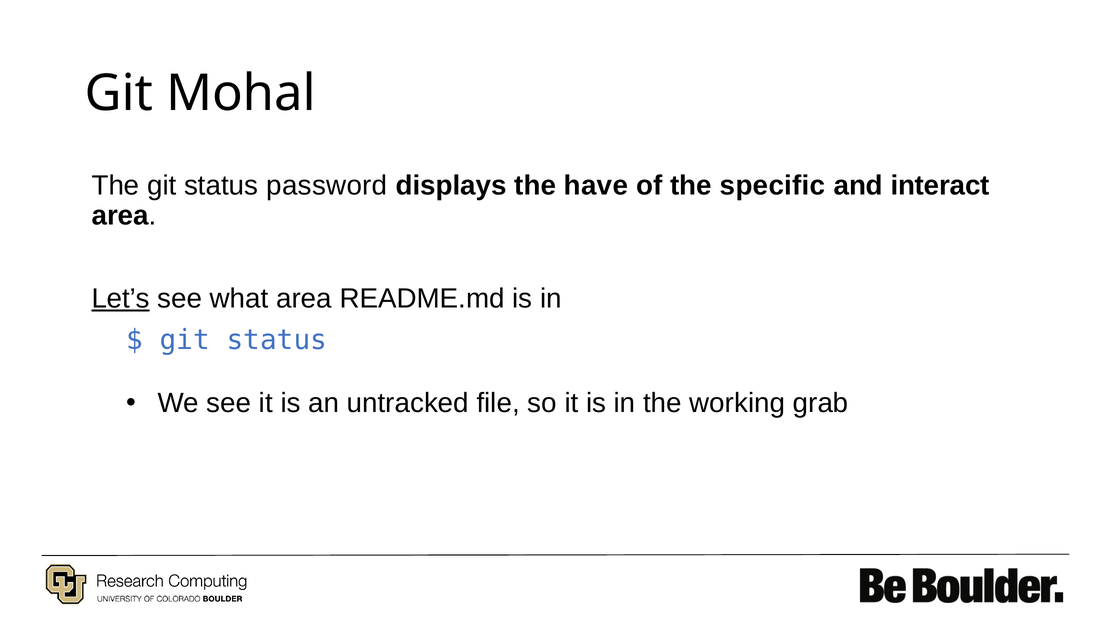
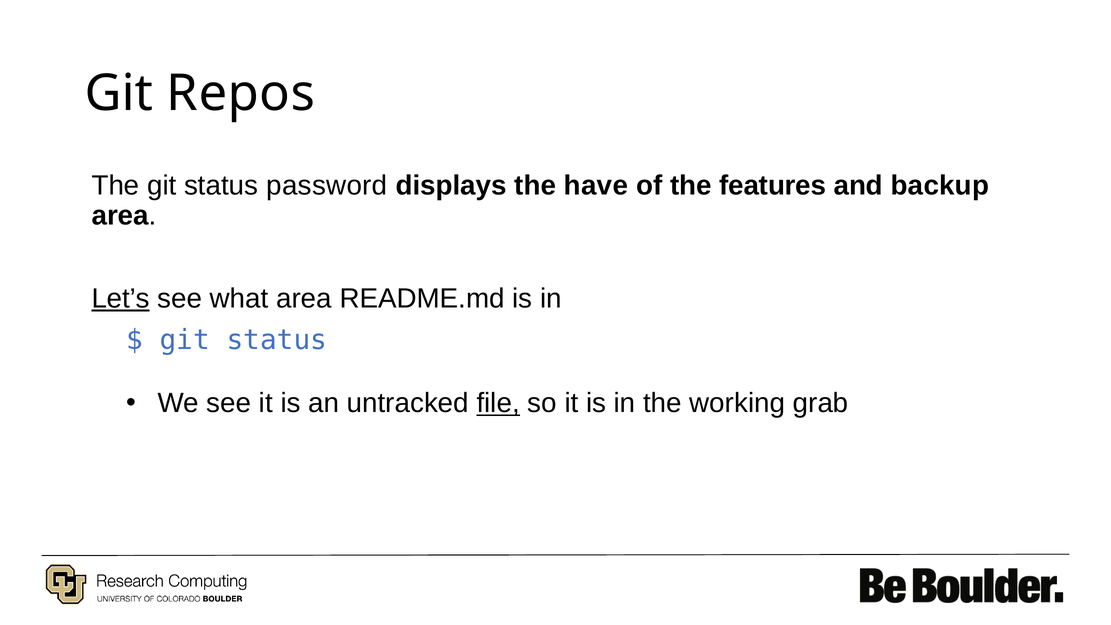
Mohal: Mohal -> Repos
specific: specific -> features
interact: interact -> backup
file underline: none -> present
